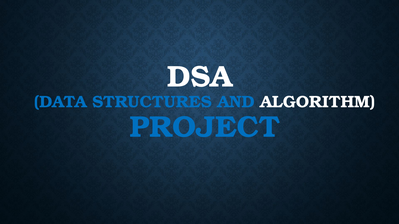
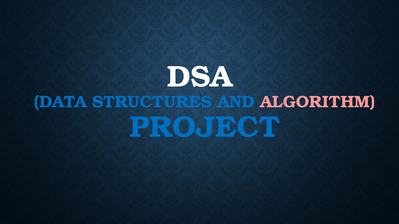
ALGORITHM colour: white -> pink
